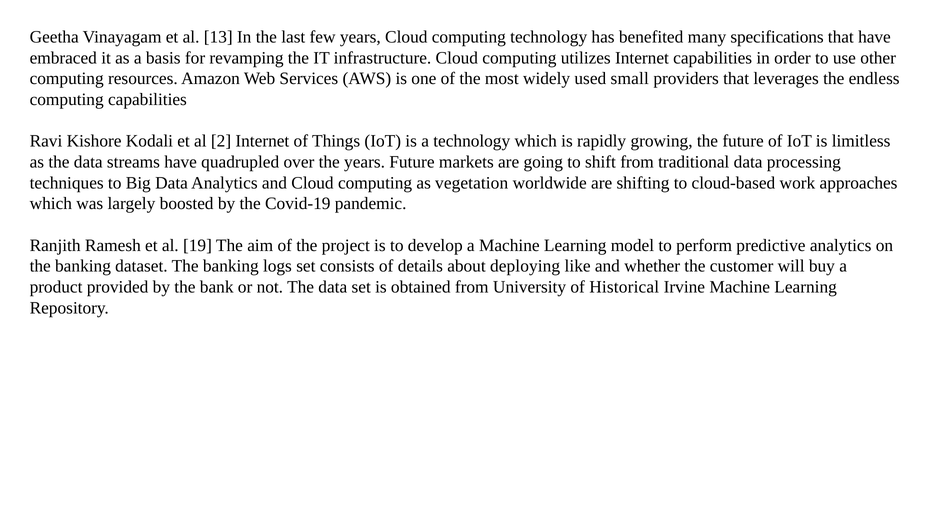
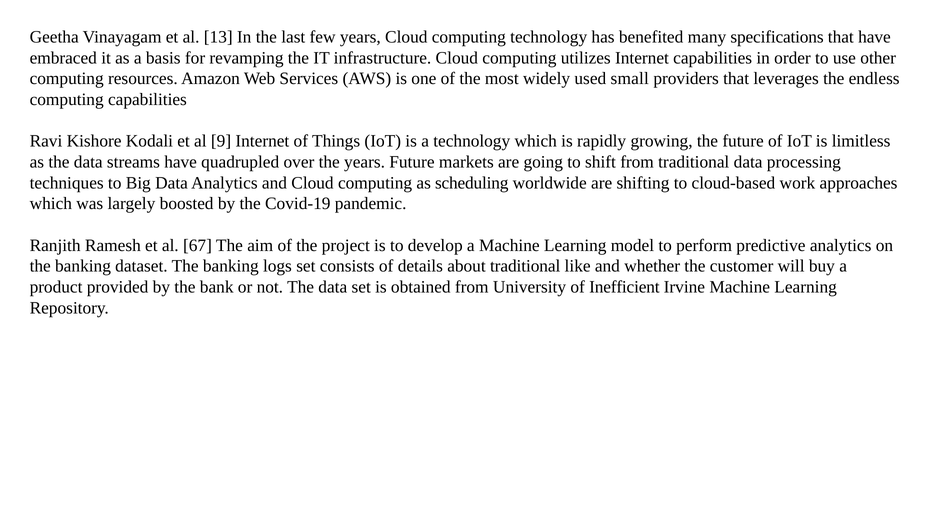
2: 2 -> 9
vegetation: vegetation -> scheduling
19: 19 -> 67
about deploying: deploying -> traditional
Historical: Historical -> Inefficient
